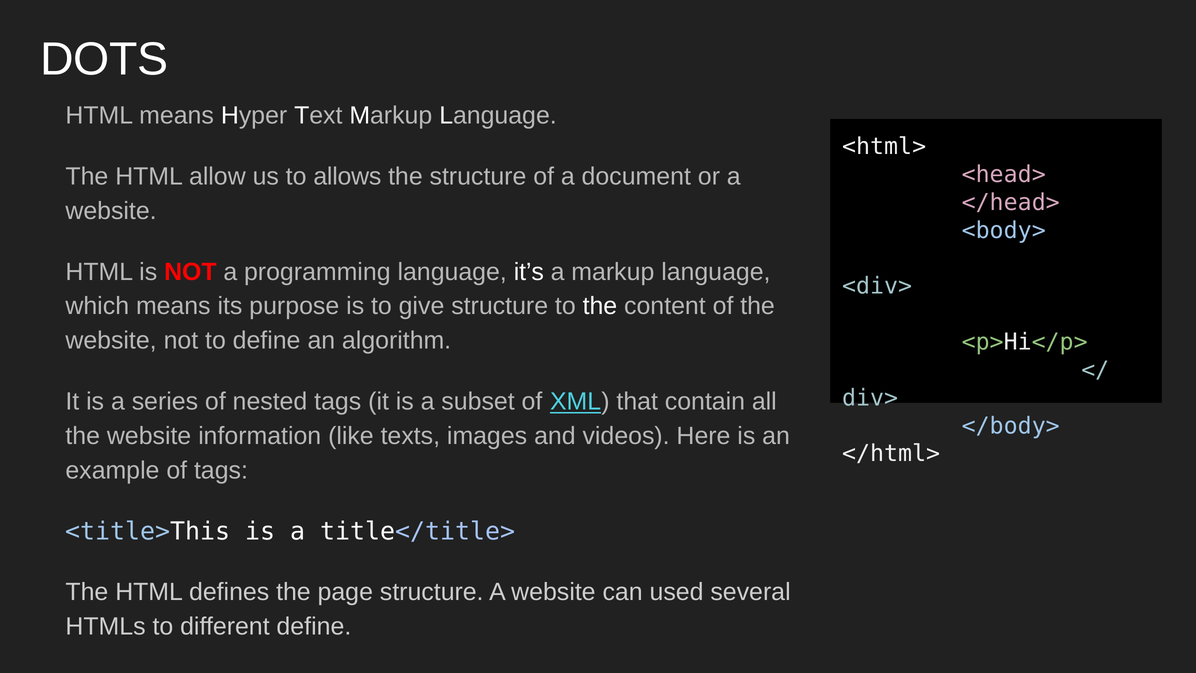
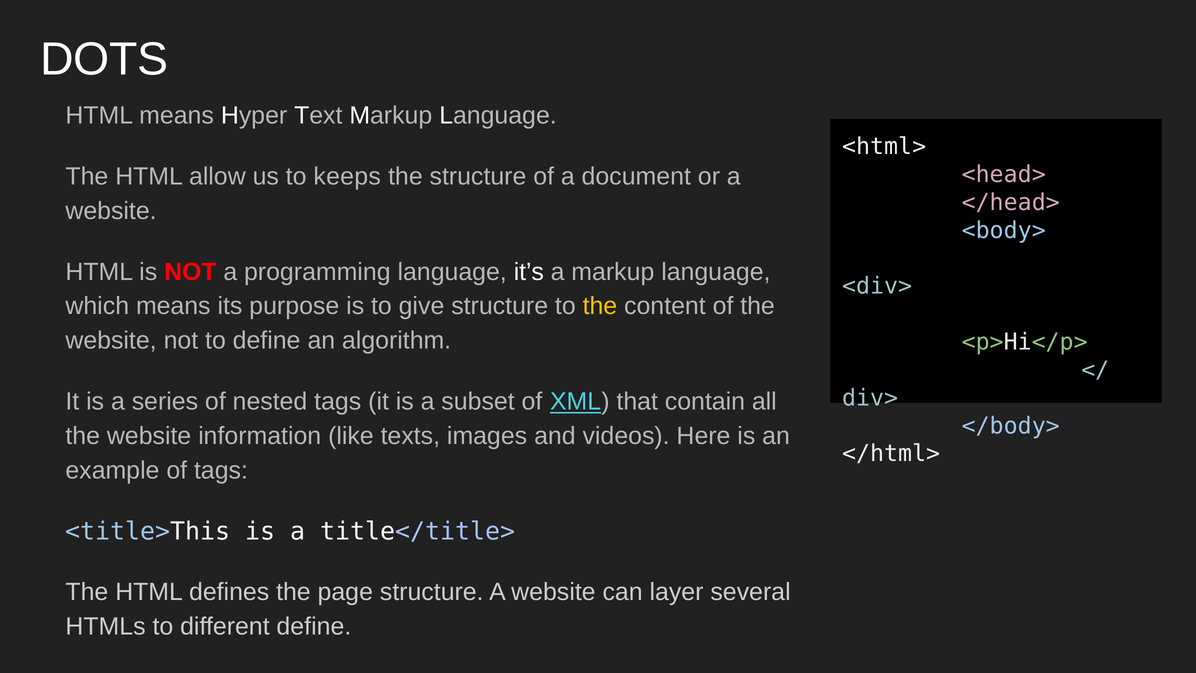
allows: allows -> keeps
the at (600, 306) colour: white -> yellow
used: used -> layer
